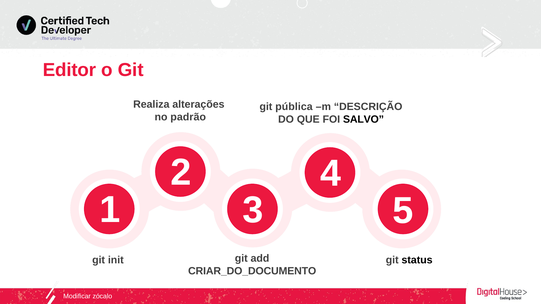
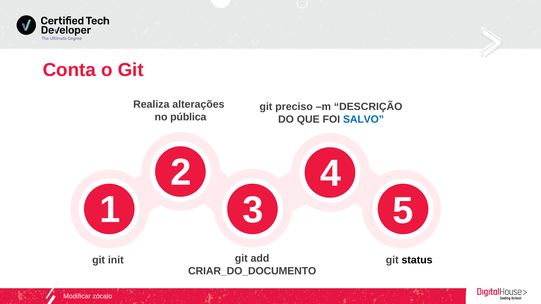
Editor: Editor -> Conta
pública: pública -> preciso
padrão: padrão -> pública
SALVO colour: black -> blue
